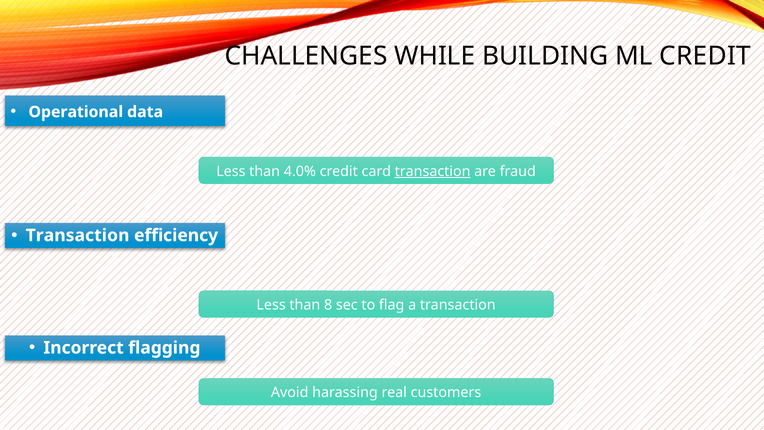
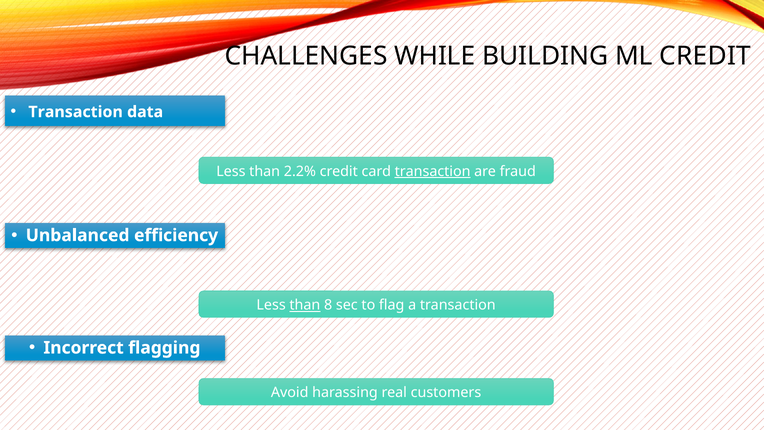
Operational at (76, 112): Operational -> Transaction
4.0%: 4.0% -> 2.2%
Transaction at (78, 235): Transaction -> Unbalanced
than at (305, 305) underline: none -> present
